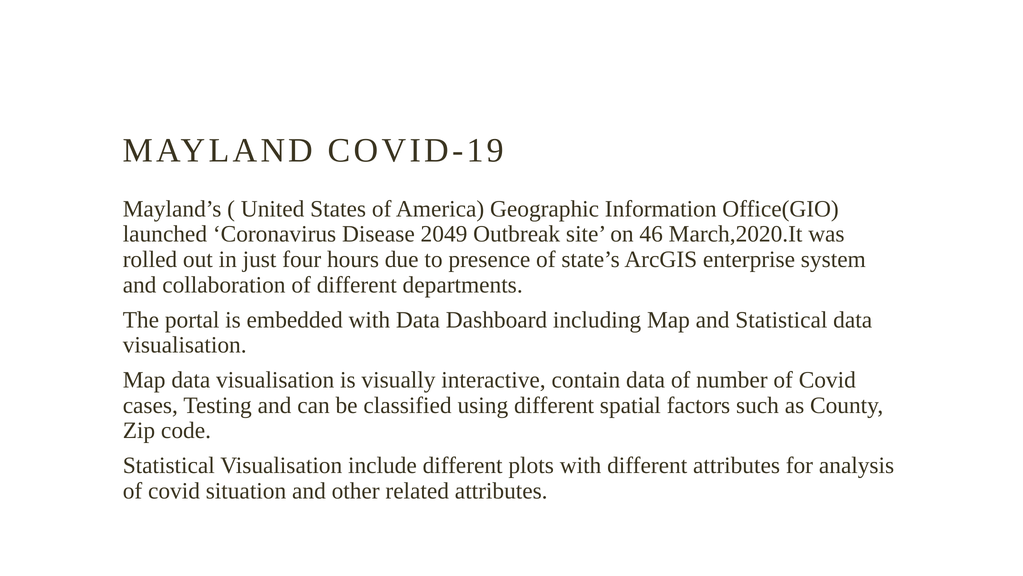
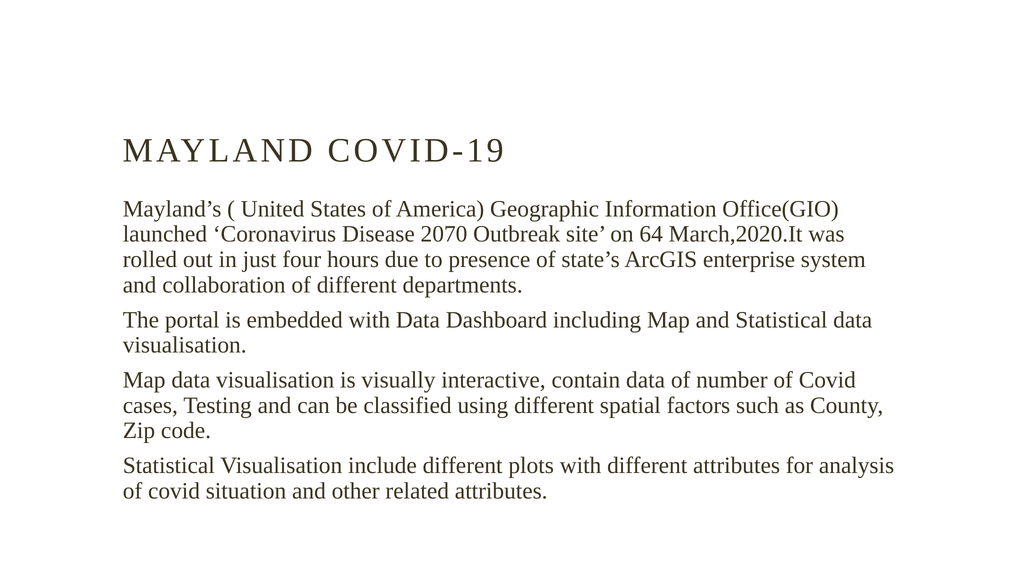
2049: 2049 -> 2070
46: 46 -> 64
